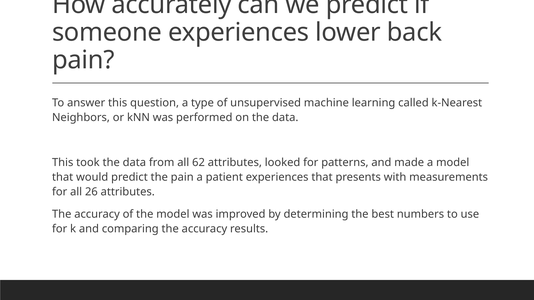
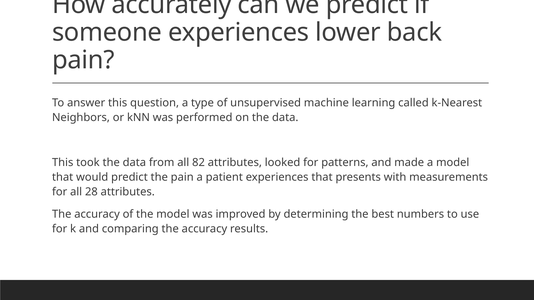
62: 62 -> 82
26: 26 -> 28
